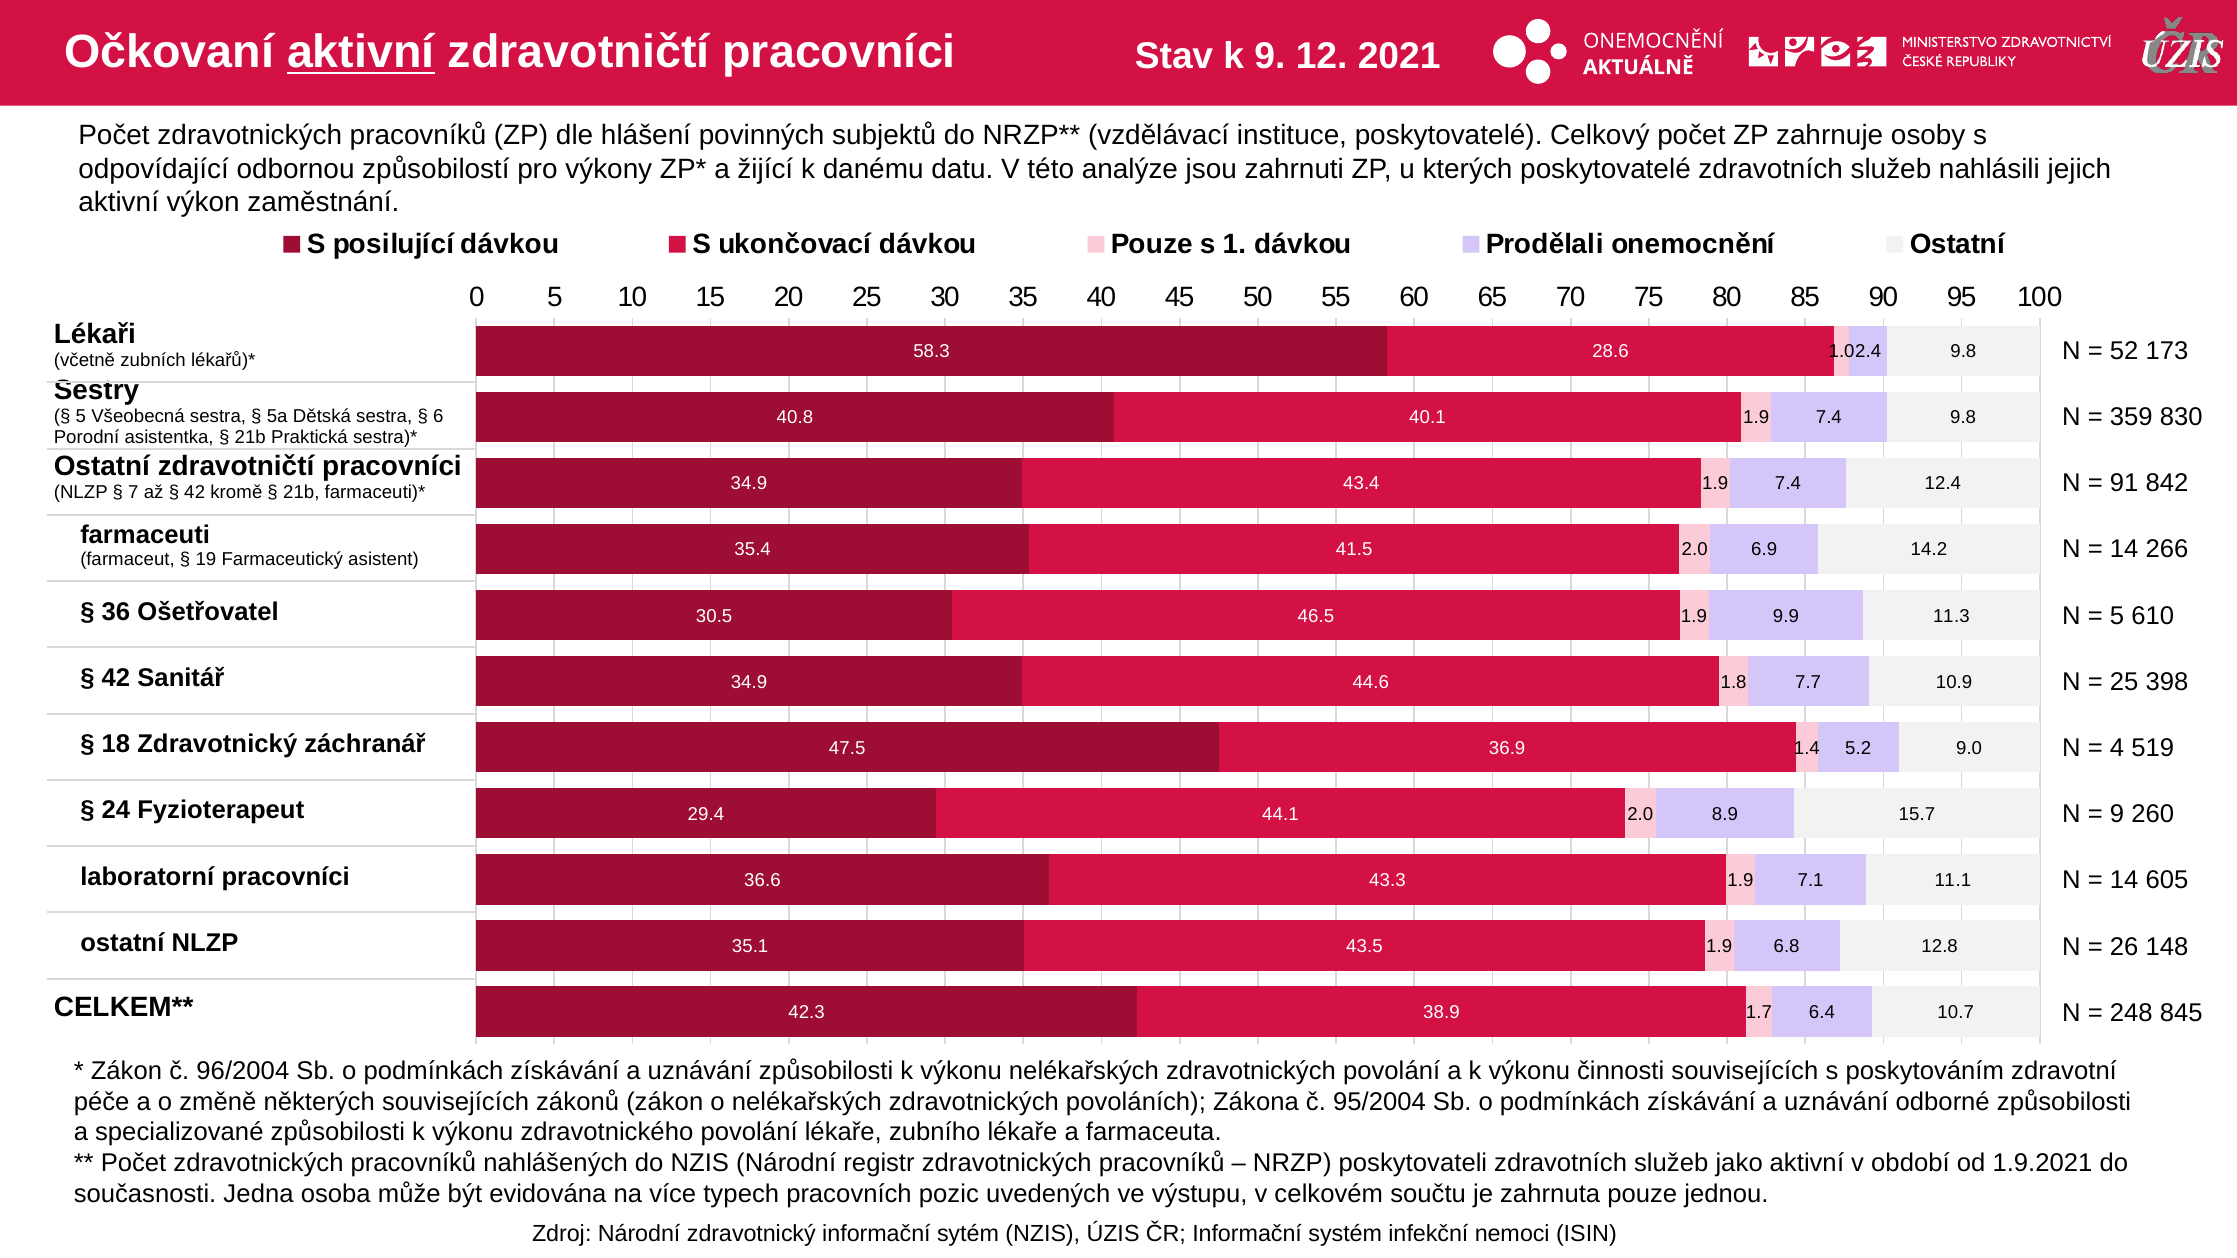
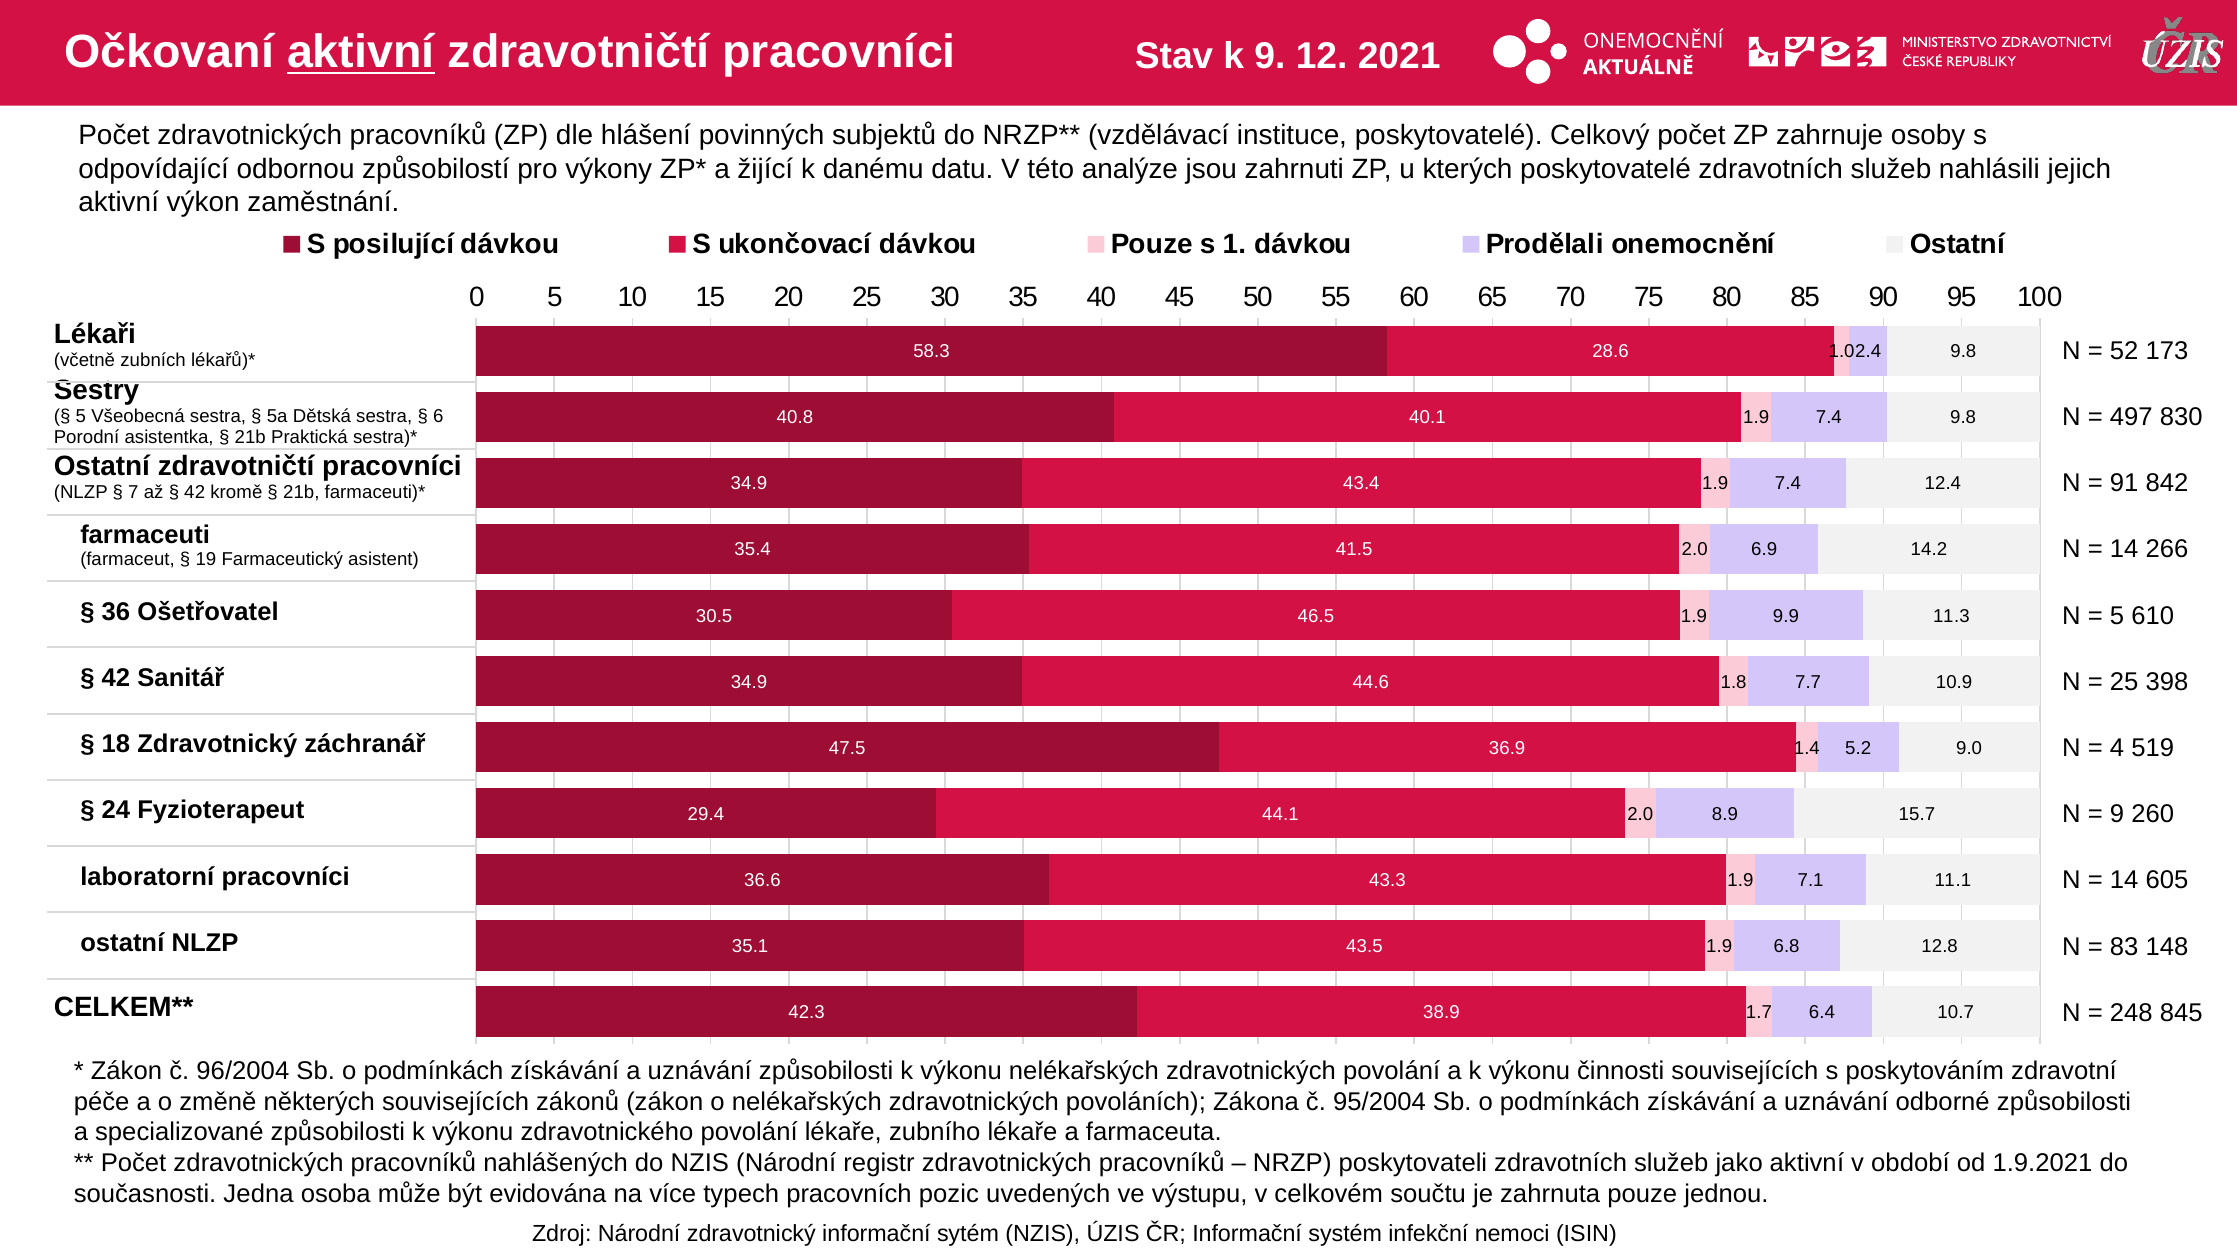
359: 359 -> 497
26: 26 -> 83
